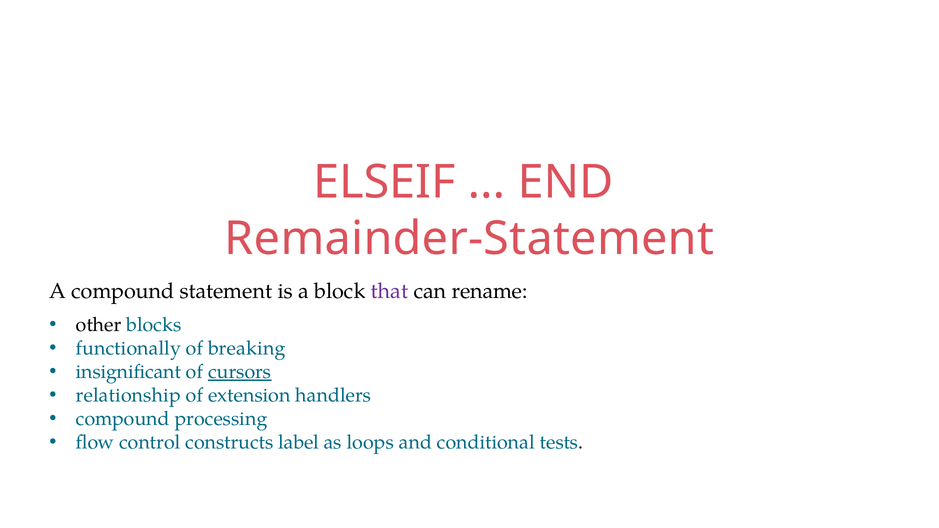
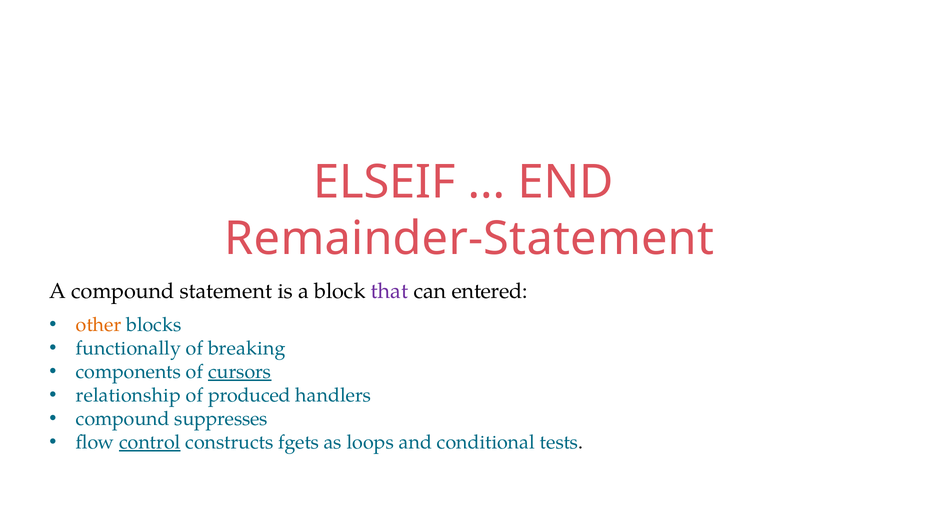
rename: rename -> entered
other colour: black -> orange
insignificant: insignificant -> components
extension: extension -> produced
processing: processing -> suppresses
control underline: none -> present
label: label -> fgets
